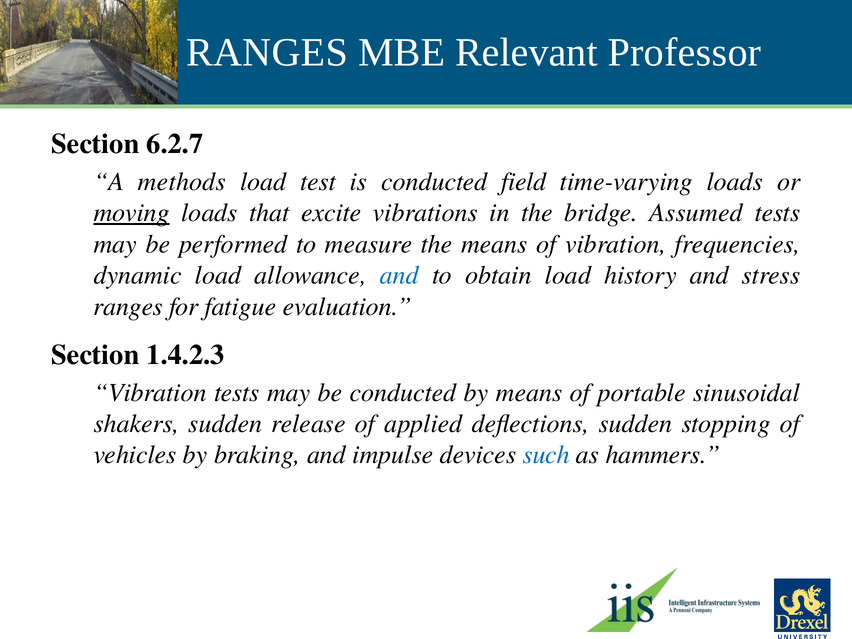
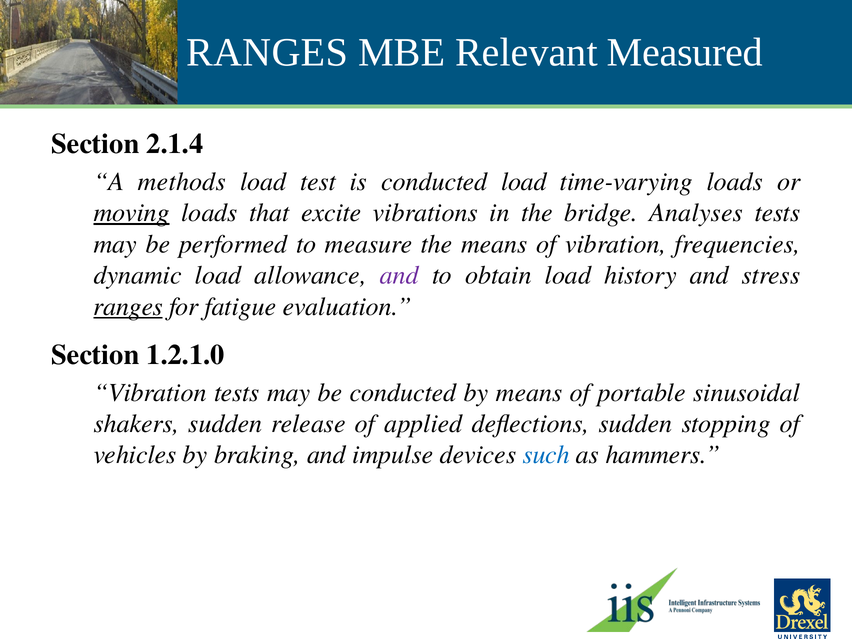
Professor: Professor -> Measured
6.2.7: 6.2.7 -> 2.1.4
conducted field: field -> load
Assumed: Assumed -> Analyses
and at (399, 275) colour: blue -> purple
ranges at (128, 306) underline: none -> present
1.4.2.3: 1.4.2.3 -> 1.2.1.0
